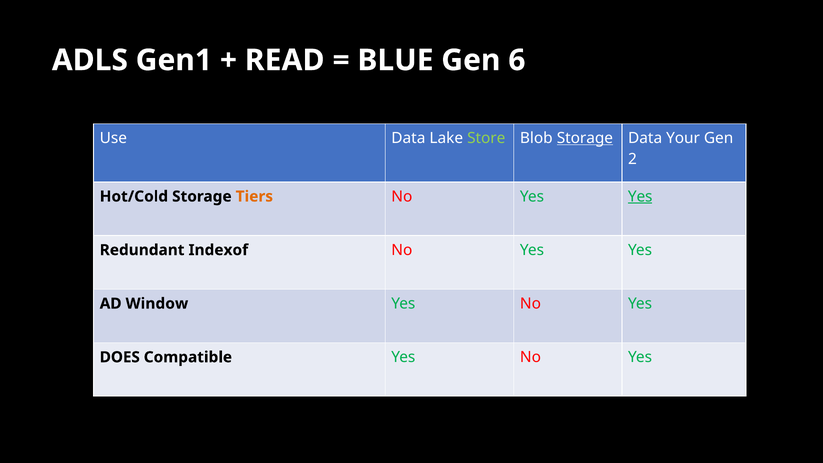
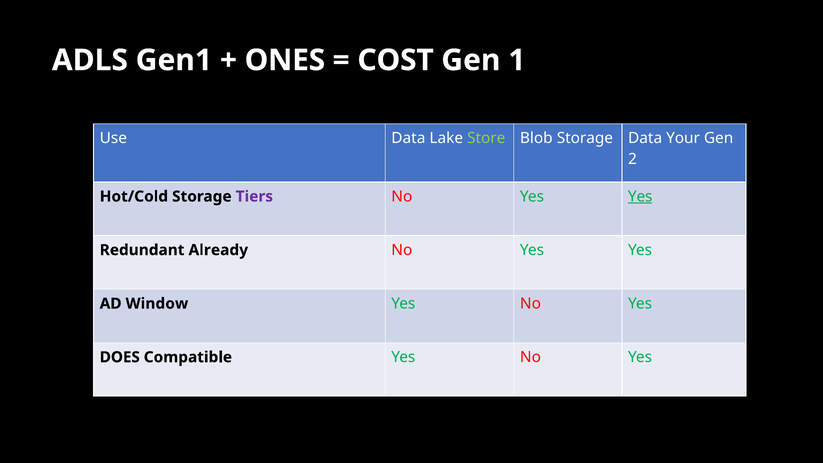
READ: READ -> ONES
BLUE: BLUE -> COST
6: 6 -> 1
Storage at (585, 138) underline: present -> none
Tiers colour: orange -> purple
Indexof: Indexof -> Already
